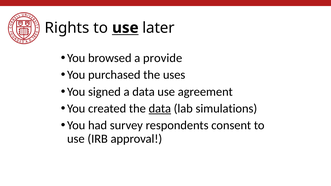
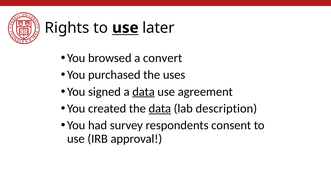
provide: provide -> convert
data at (144, 92) underline: none -> present
simulations: simulations -> description
